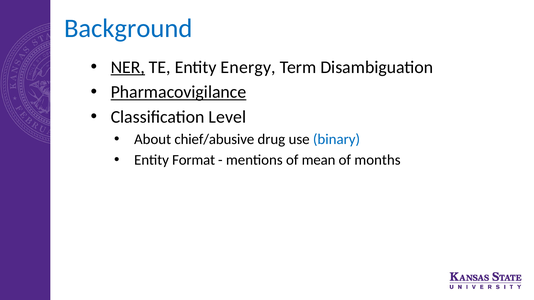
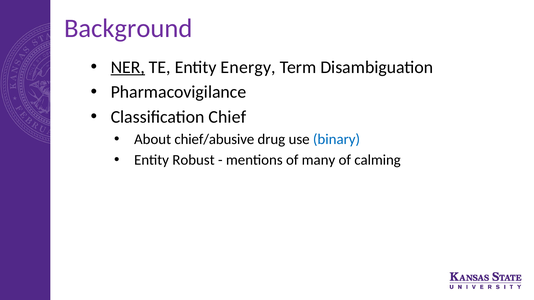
Background colour: blue -> purple
Pharmacovigilance underline: present -> none
Level: Level -> Chief
Format: Format -> Robust
mean: mean -> many
months: months -> calming
